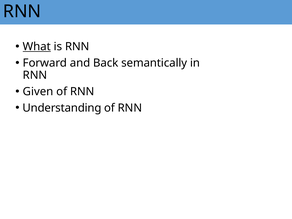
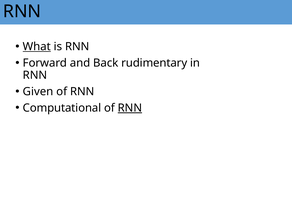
semantically: semantically -> rudimentary
Understanding: Understanding -> Computational
RNN at (130, 108) underline: none -> present
